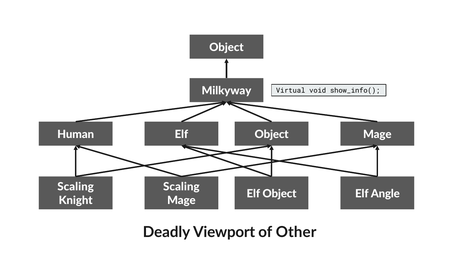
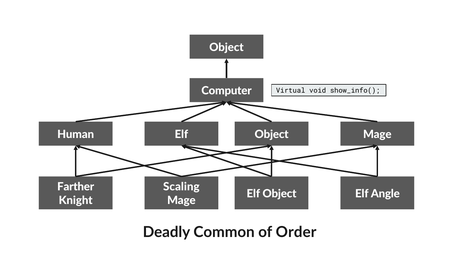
Milkyway: Milkyway -> Computer
Scaling at (76, 187): Scaling -> Farther
Viewport: Viewport -> Common
Other: Other -> Order
